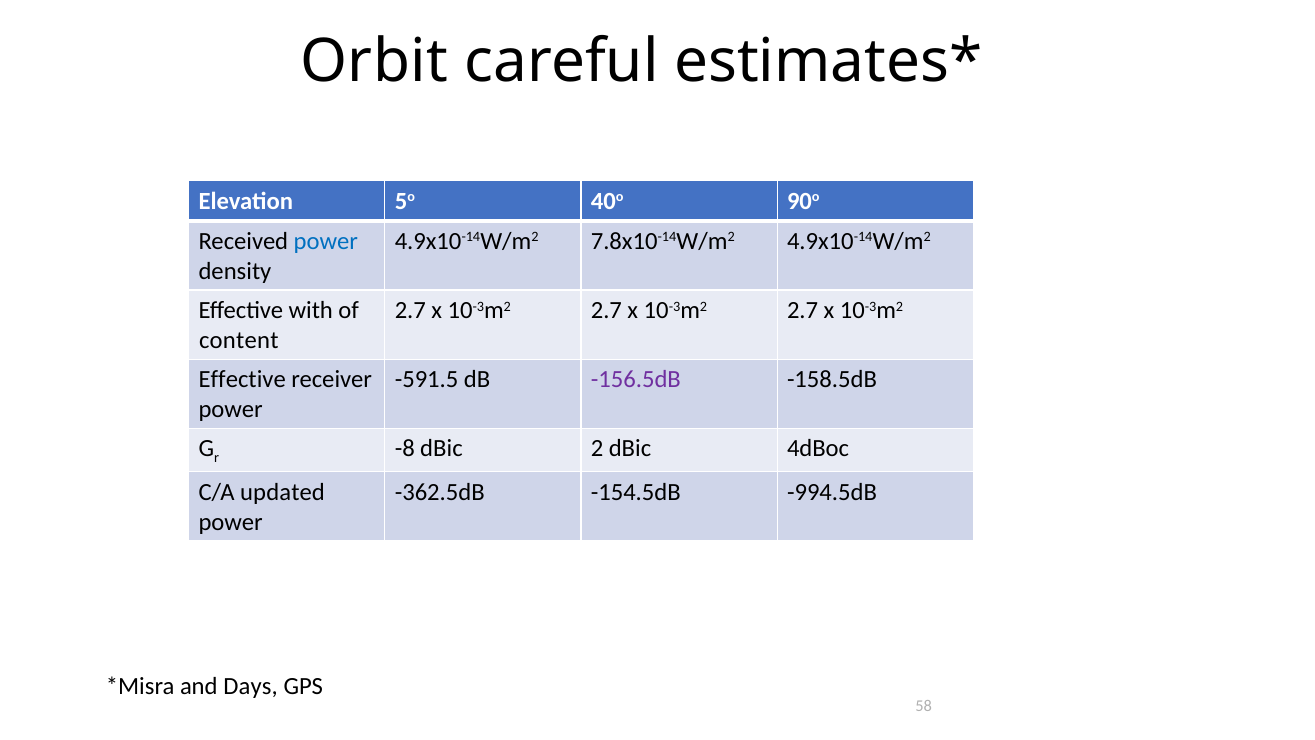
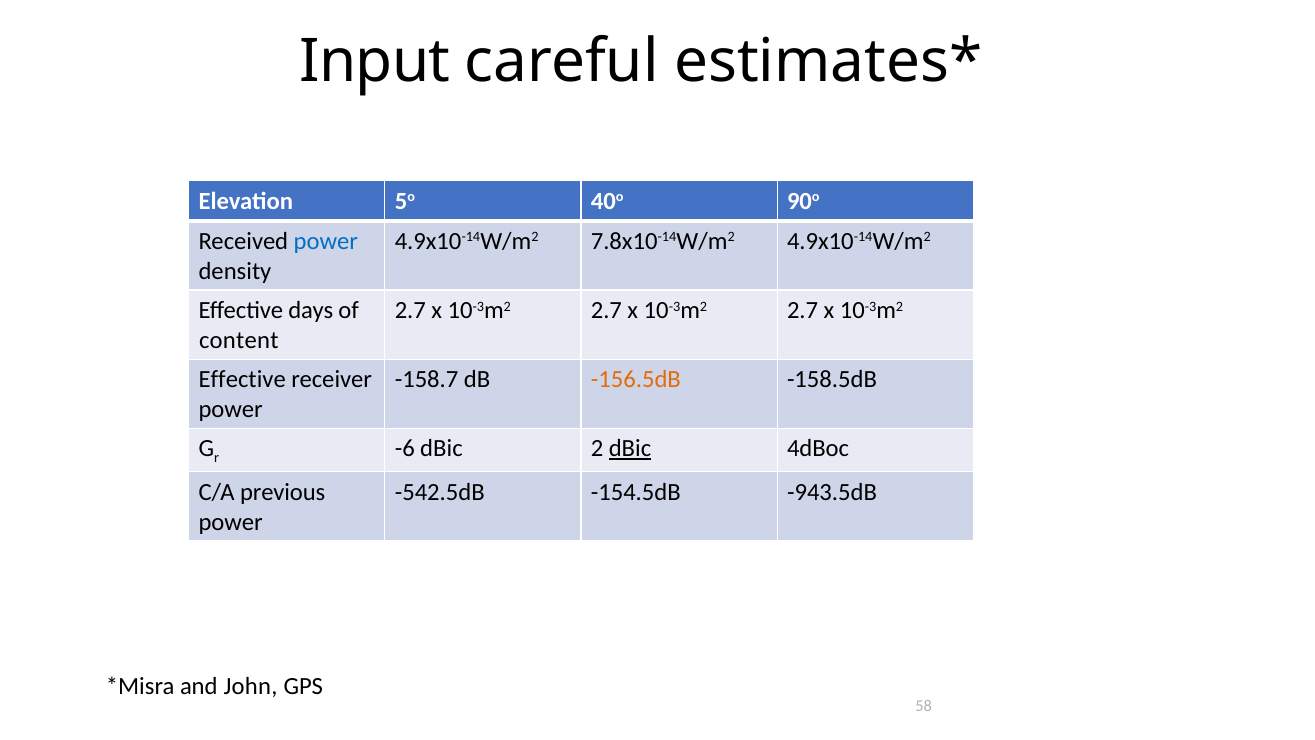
Orbit: Orbit -> Input
with: with -> days
-591.5: -591.5 -> -158.7
-156.5dB colour: purple -> orange
-8: -8 -> -6
dBic at (630, 448) underline: none -> present
updated: updated -> previous
-362.5dB: -362.5dB -> -542.5dB
-994.5dB: -994.5dB -> -943.5dB
Days: Days -> John
